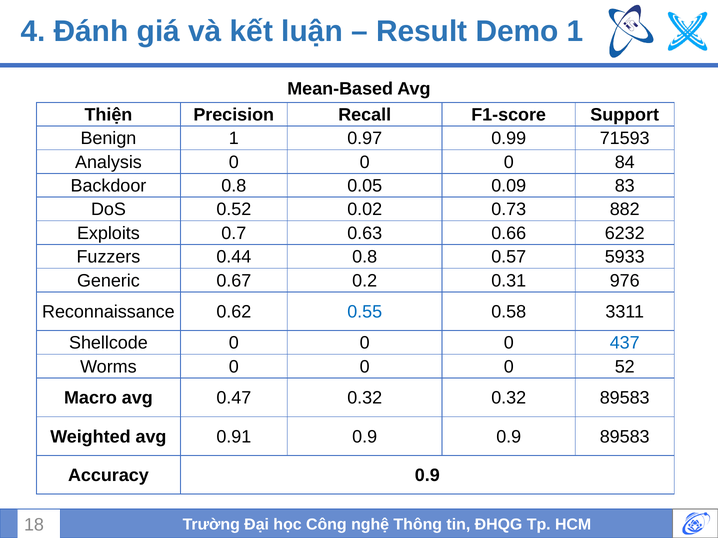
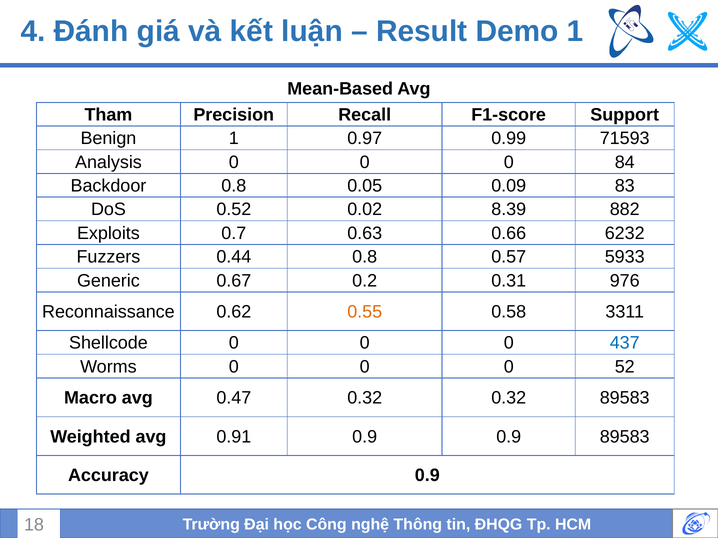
Thiện: Thiện -> Tham
0.73: 0.73 -> 8.39
0.55 colour: blue -> orange
